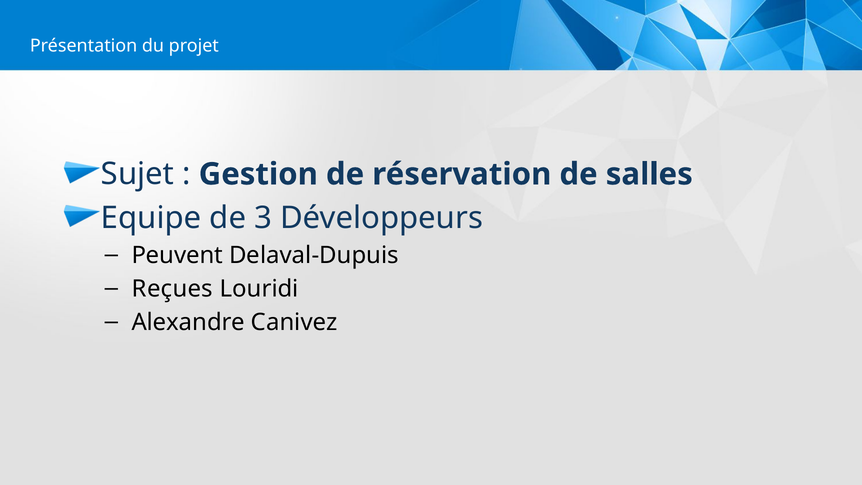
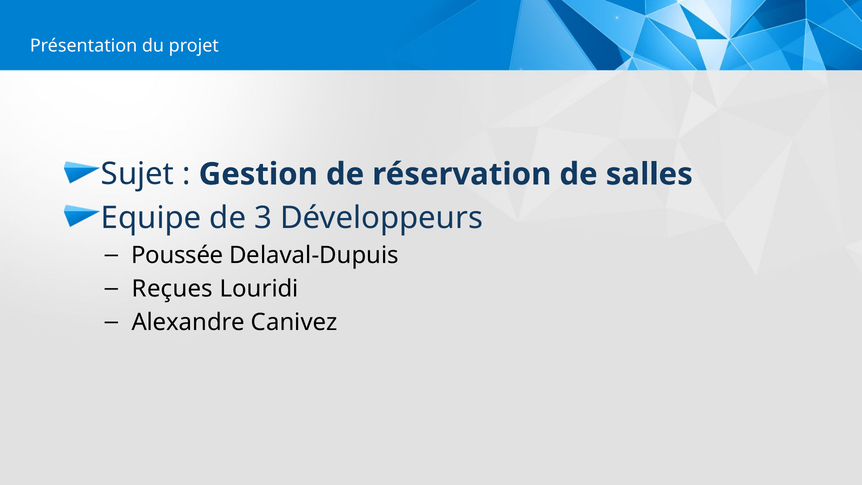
Peuvent: Peuvent -> Poussée
